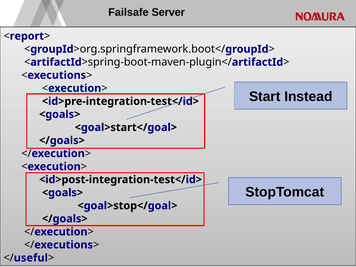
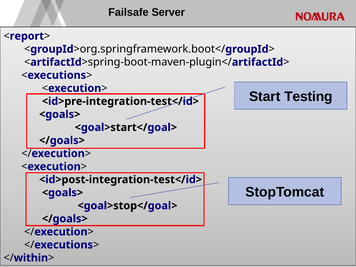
Instead: Instead -> Testing
useful: useful -> within
